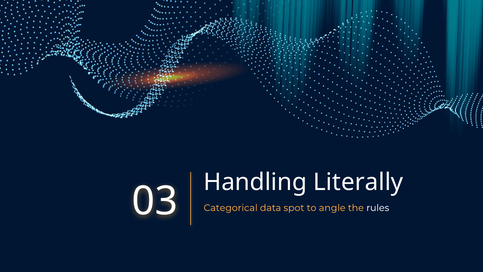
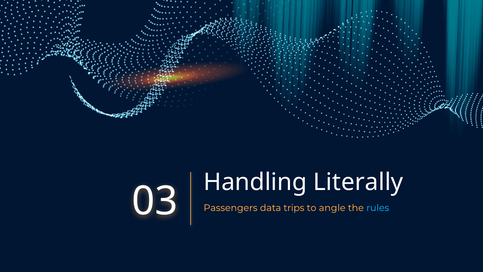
Categorical: Categorical -> Passengers
spot: spot -> trips
rules colour: white -> light blue
